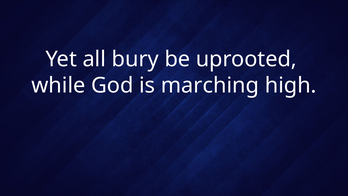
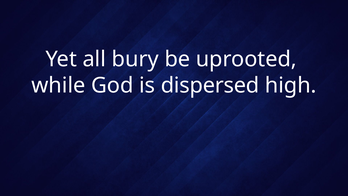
marching: marching -> dispersed
